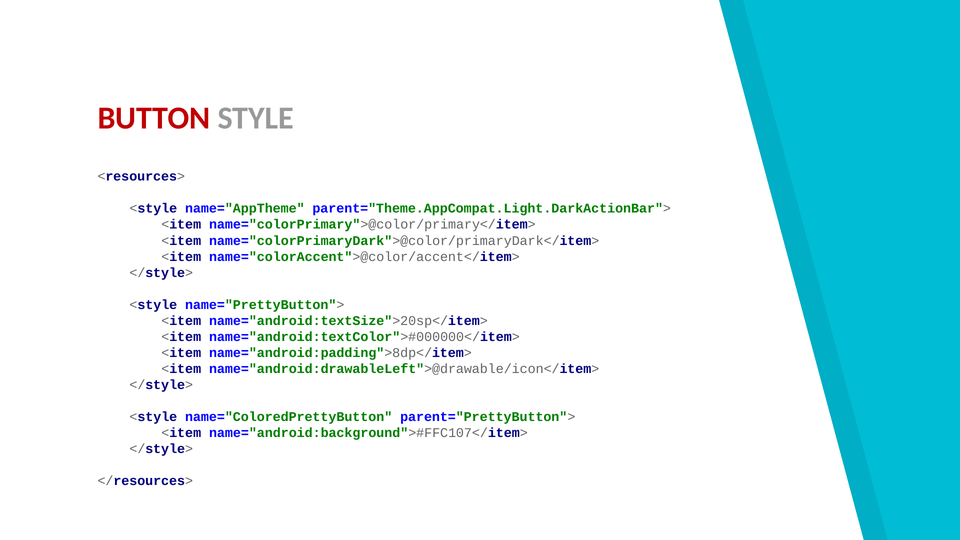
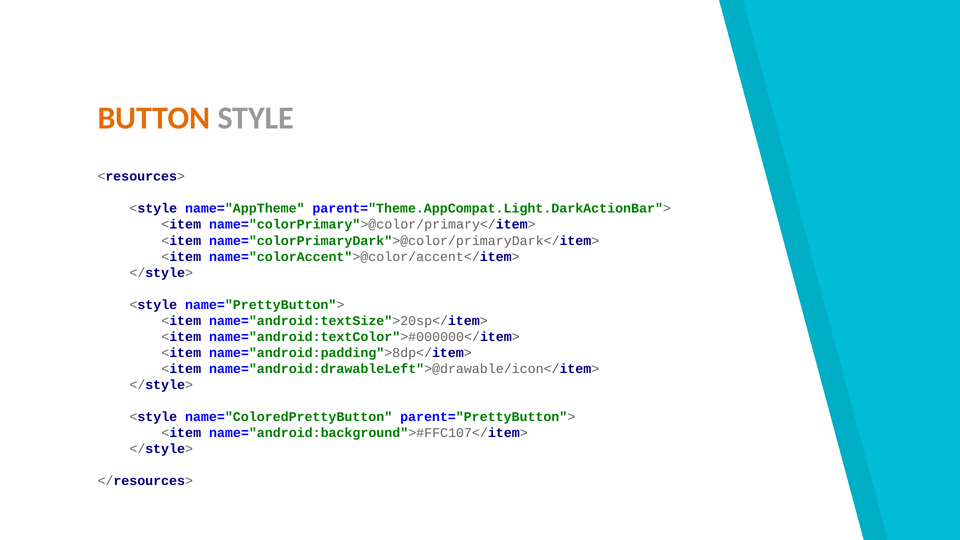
BUTTON colour: red -> orange
